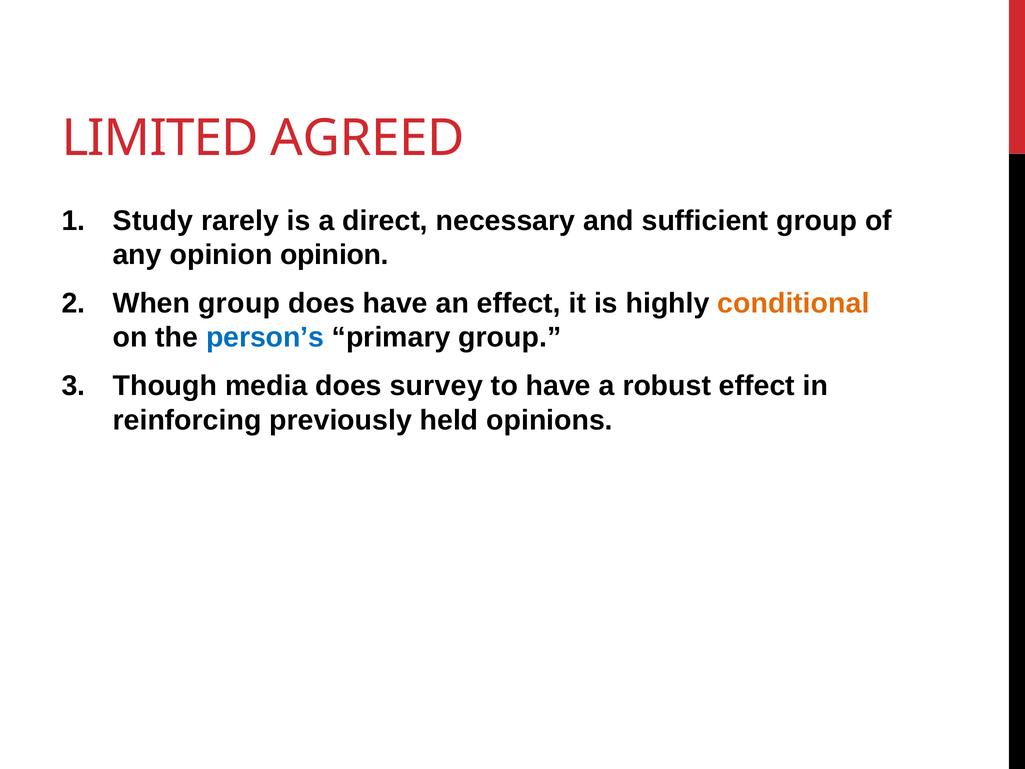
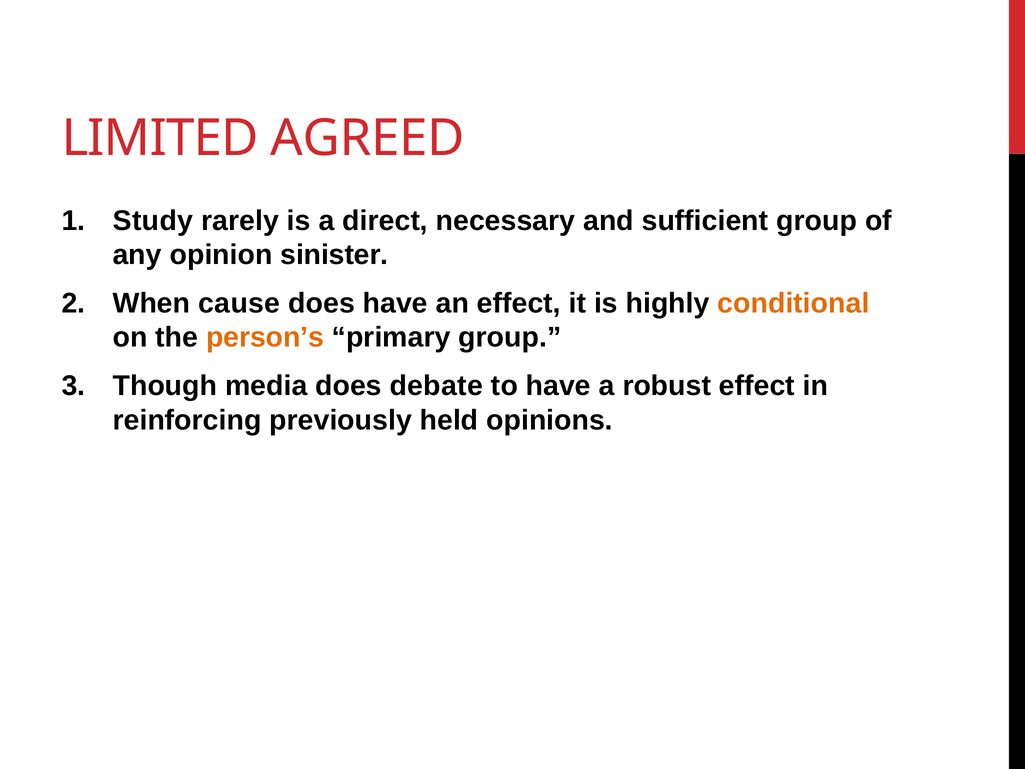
opinion opinion: opinion -> sinister
When group: group -> cause
person’s colour: blue -> orange
survey: survey -> debate
